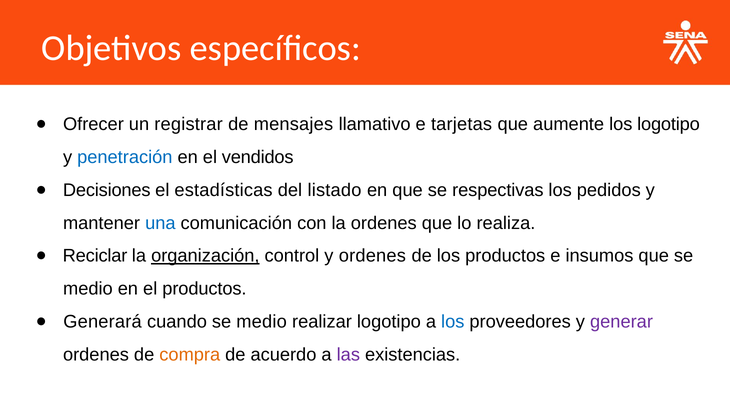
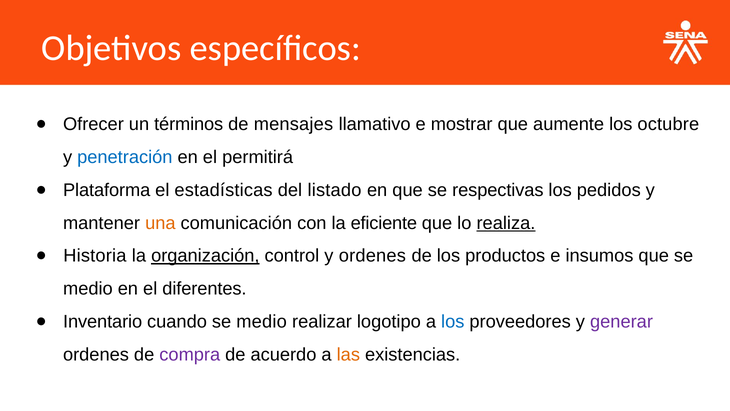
registrar: registrar -> términos
tarjetas: tarjetas -> mostrar
los logotipo: logotipo -> octubre
vendidos: vendidos -> permitirá
Decisiones: Decisiones -> Plataforma
una colour: blue -> orange
la ordenes: ordenes -> eficiente
realiza underline: none -> present
Reciclar: Reciclar -> Historia
el productos: productos -> diferentes
Generará: Generará -> Inventario
compra colour: orange -> purple
las colour: purple -> orange
